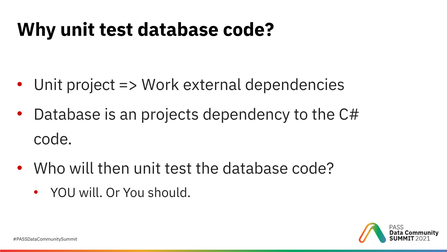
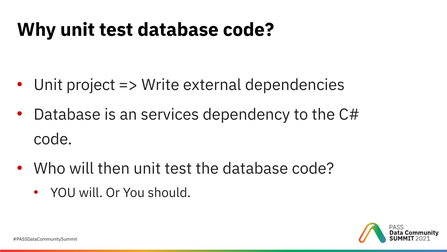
Work: Work -> Write
projects: projects -> services
